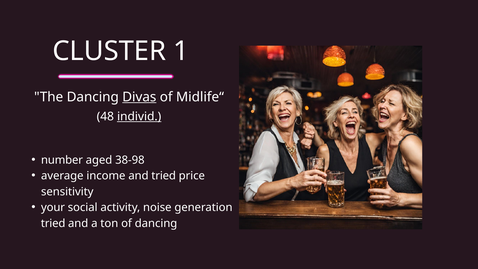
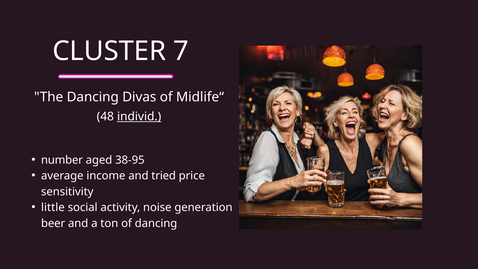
1: 1 -> 7
Divas underline: present -> none
38-98: 38-98 -> 38-95
your: your -> little
tried at (53, 223): tried -> beer
